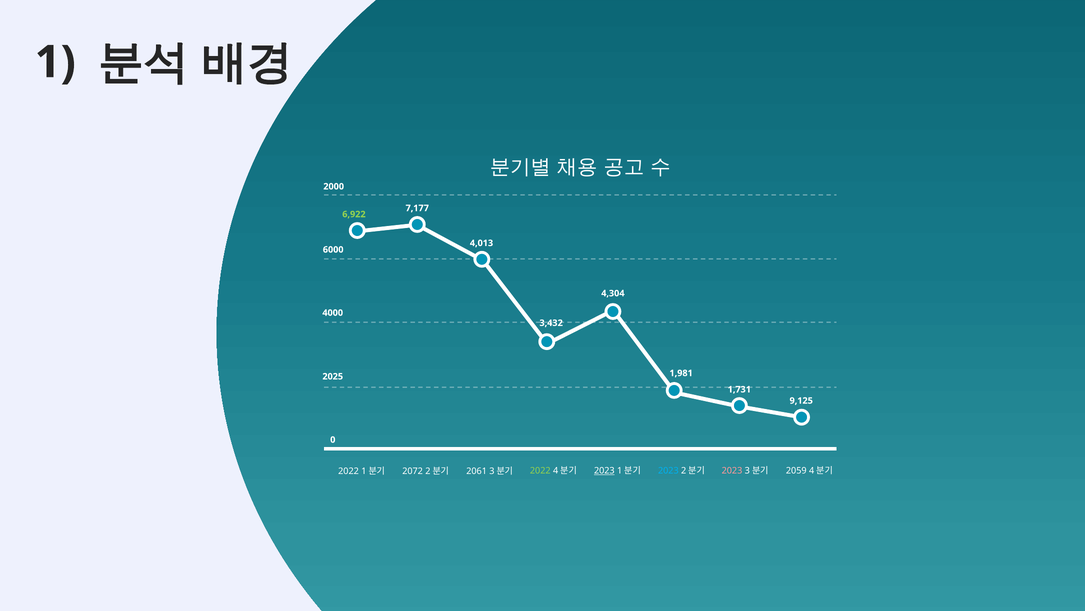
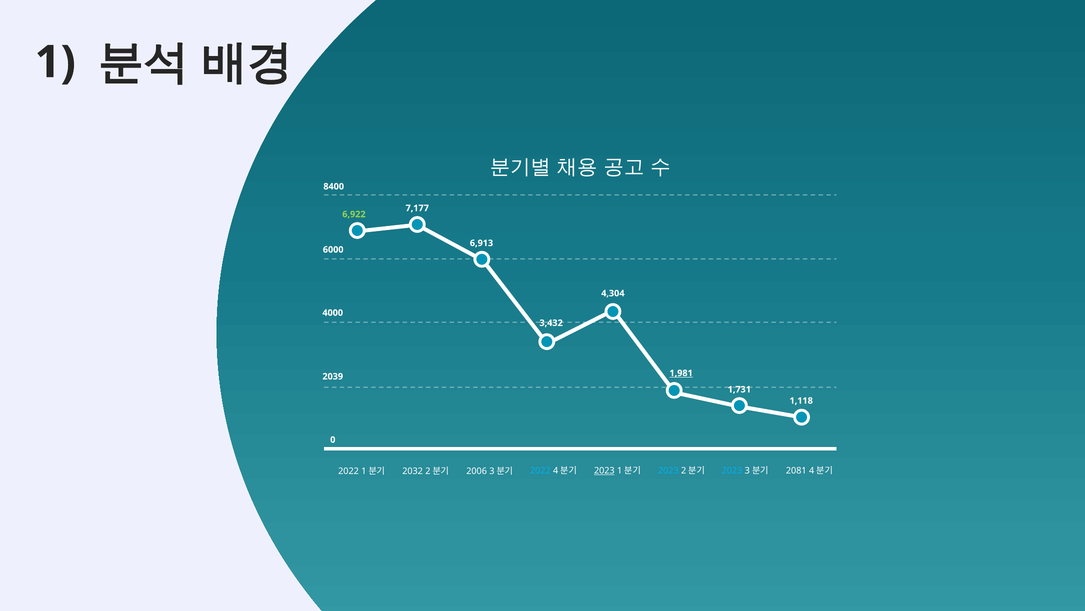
2000: 2000 -> 8400
4,013: 4,013 -> 6,913
1,981 underline: none -> present
2025: 2025 -> 2039
9,125: 9,125 -> 1,118
2022 at (540, 470) colour: light green -> light blue
2023 at (732, 470) colour: pink -> light blue
2059: 2059 -> 2081
2072: 2072 -> 2032
2061: 2061 -> 2006
